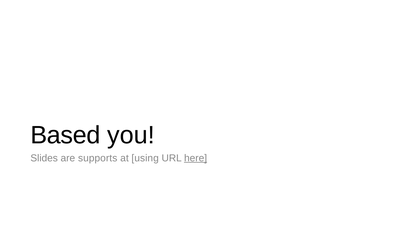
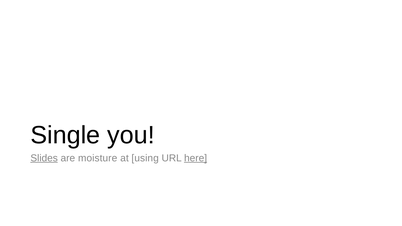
Based: Based -> Single
Slides underline: none -> present
supports: supports -> moisture
